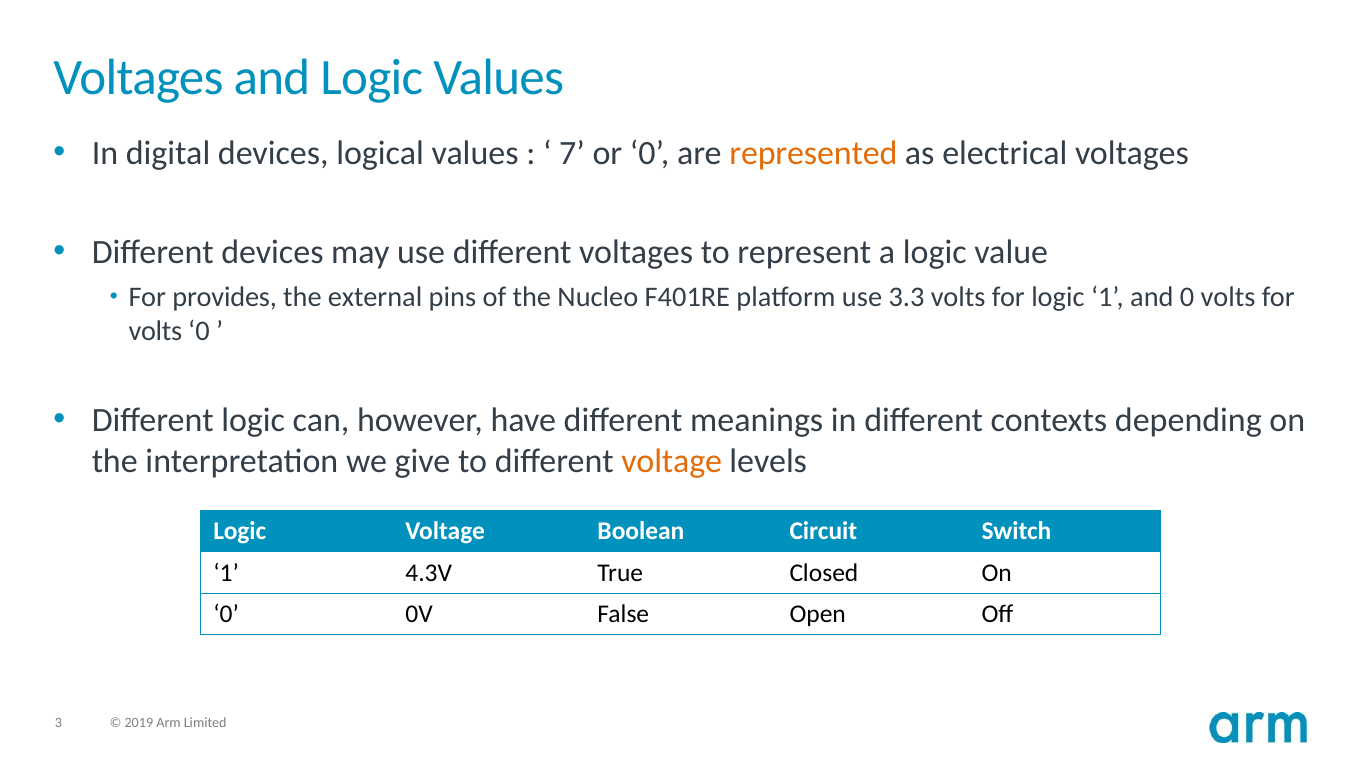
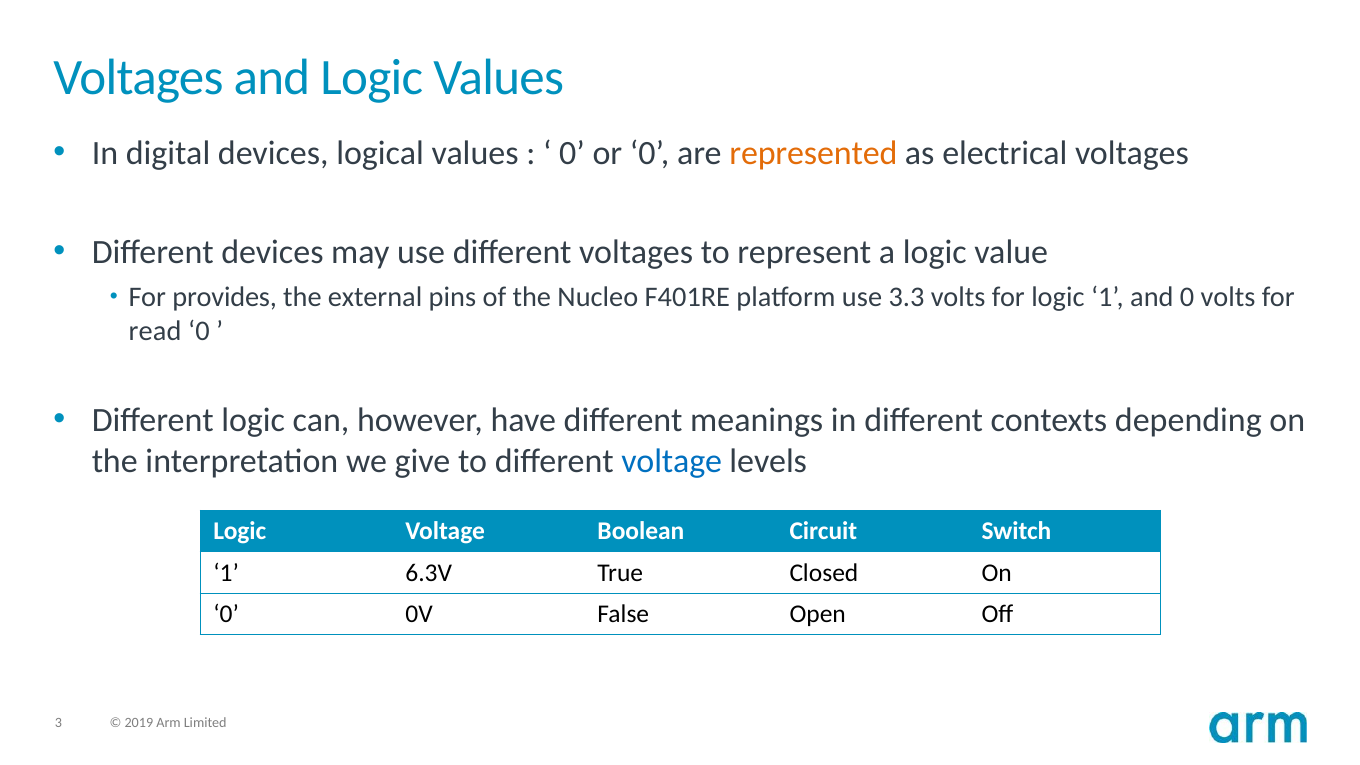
7 at (572, 153): 7 -> 0
volts at (155, 332): volts -> read
voltage at (672, 461) colour: orange -> blue
4.3V: 4.3V -> 6.3V
